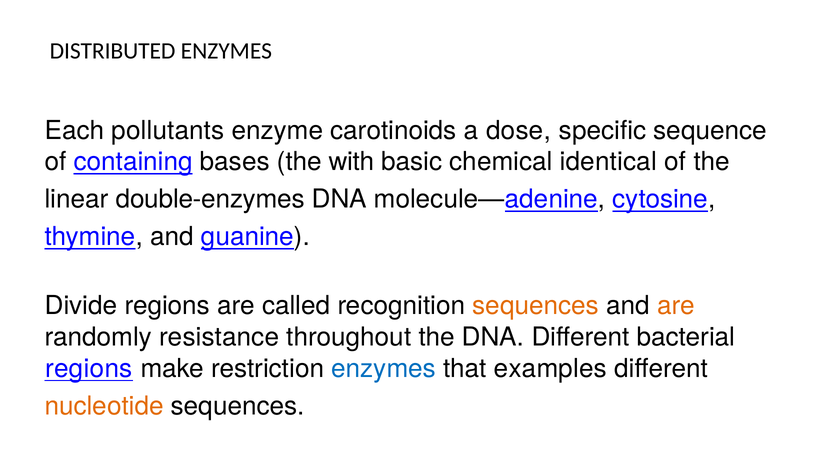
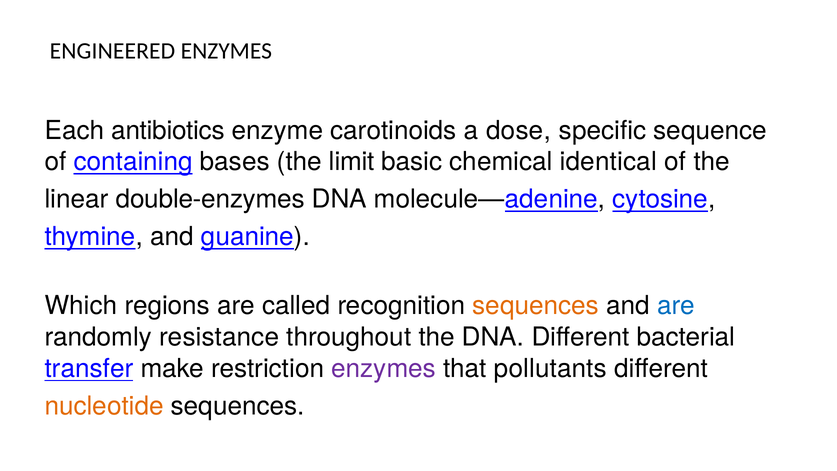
DISTRIBUTED: DISTRIBUTED -> ENGINEERED
pollutants: pollutants -> antibiotics
with: with -> limit
Divide: Divide -> Which
are at (676, 306) colour: orange -> blue
regions at (89, 368): regions -> transfer
enzymes at (384, 368) colour: blue -> purple
examples: examples -> pollutants
